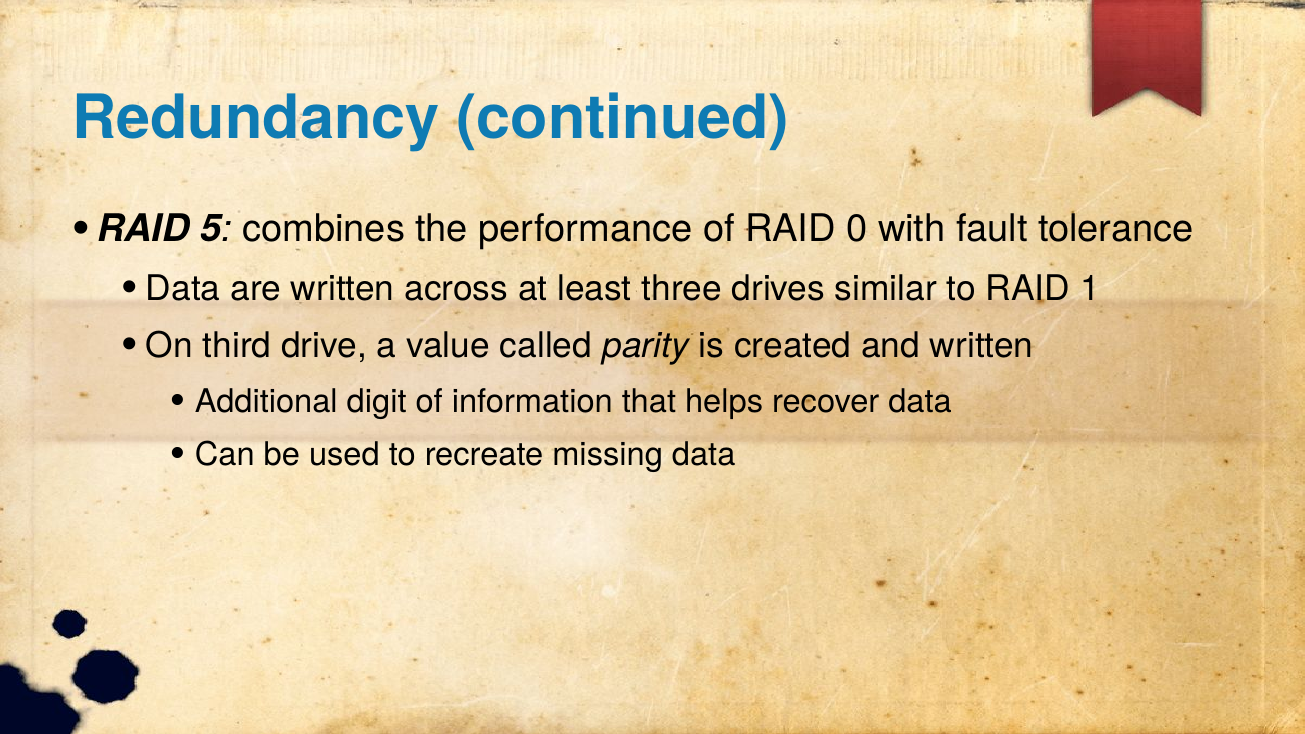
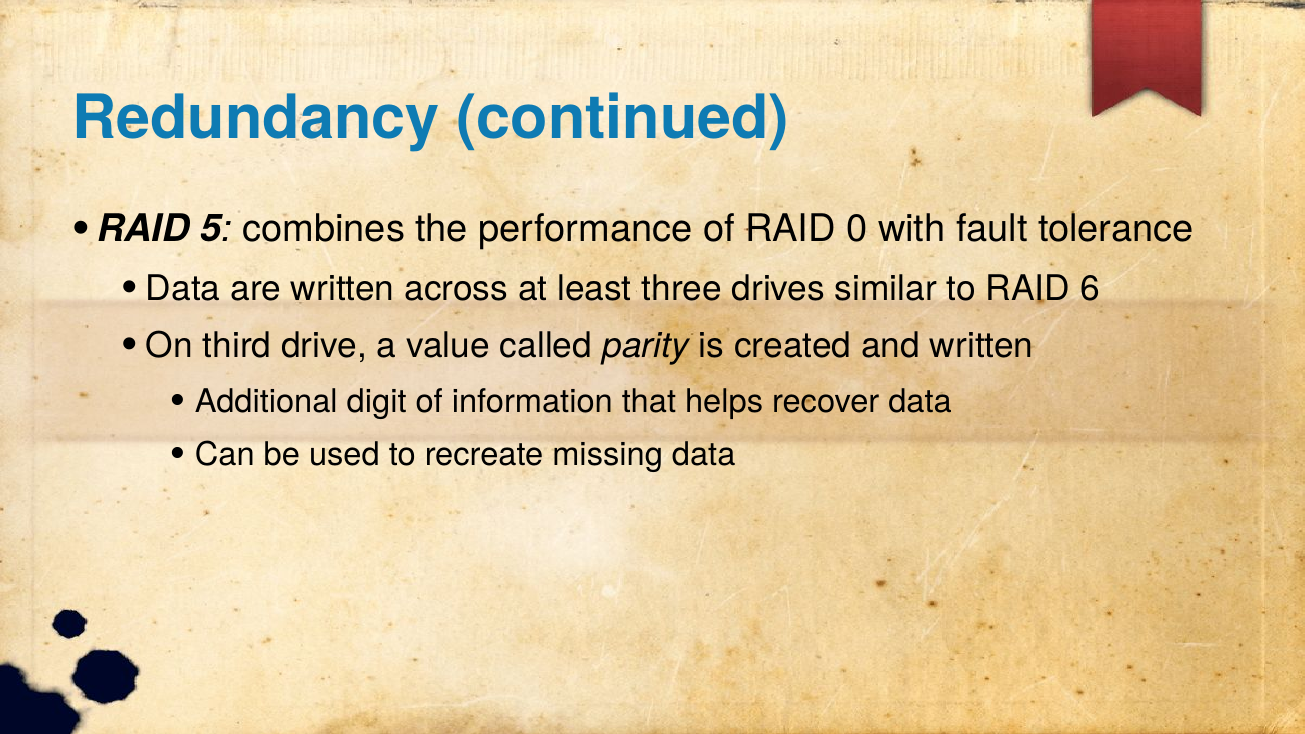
1: 1 -> 6
